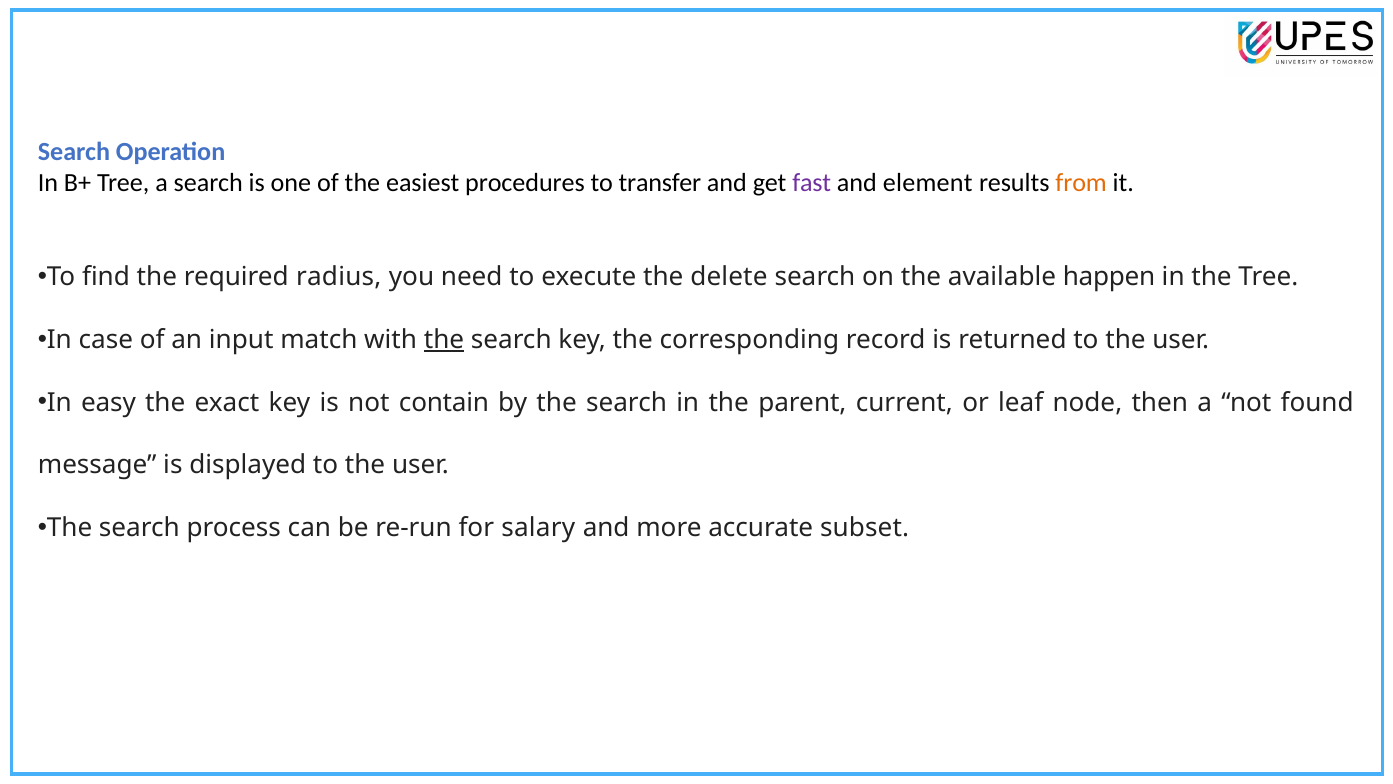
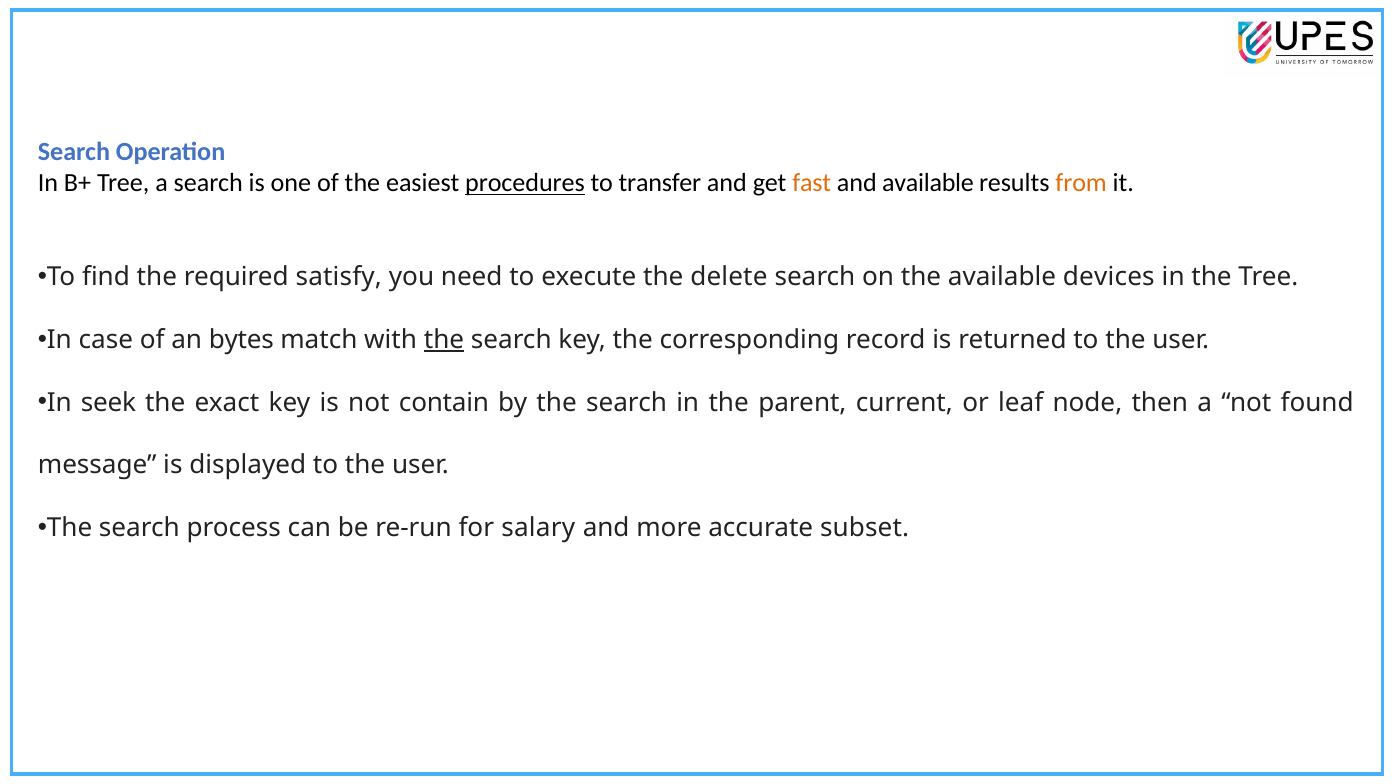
procedures underline: none -> present
fast colour: purple -> orange
and element: element -> available
radius: radius -> satisfy
happen: happen -> devices
input: input -> bytes
easy: easy -> seek
